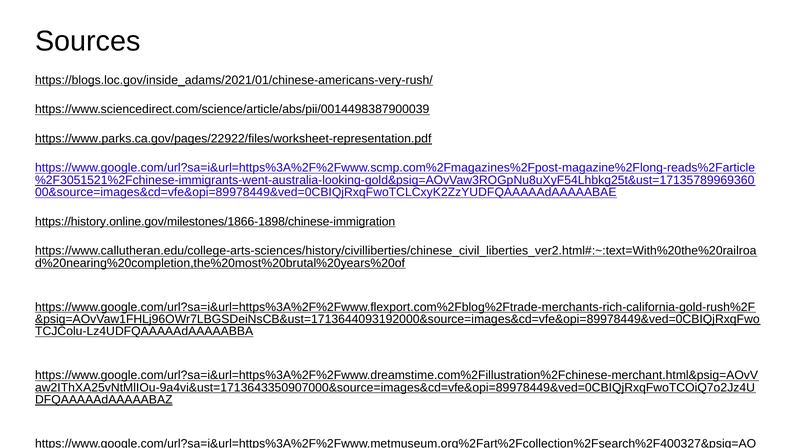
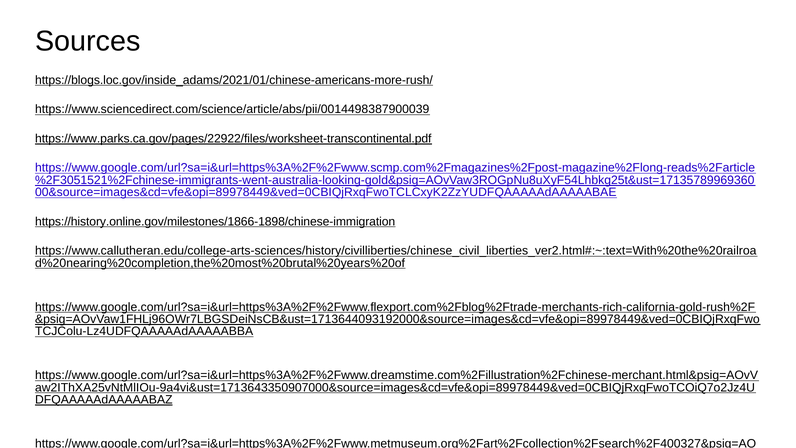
https://blogs.loc.gov/inside_adams/2021/01/chinese-americans-very-rush/: https://blogs.loc.gov/inside_adams/2021/01/chinese-americans-very-rush/ -> https://blogs.loc.gov/inside_adams/2021/01/chinese-americans-more-rush/
https://www.parks.ca.gov/pages/22922/files/worksheet-representation.pdf: https://www.parks.ca.gov/pages/22922/files/worksheet-representation.pdf -> https://www.parks.ca.gov/pages/22922/files/worksheet-transcontinental.pdf
